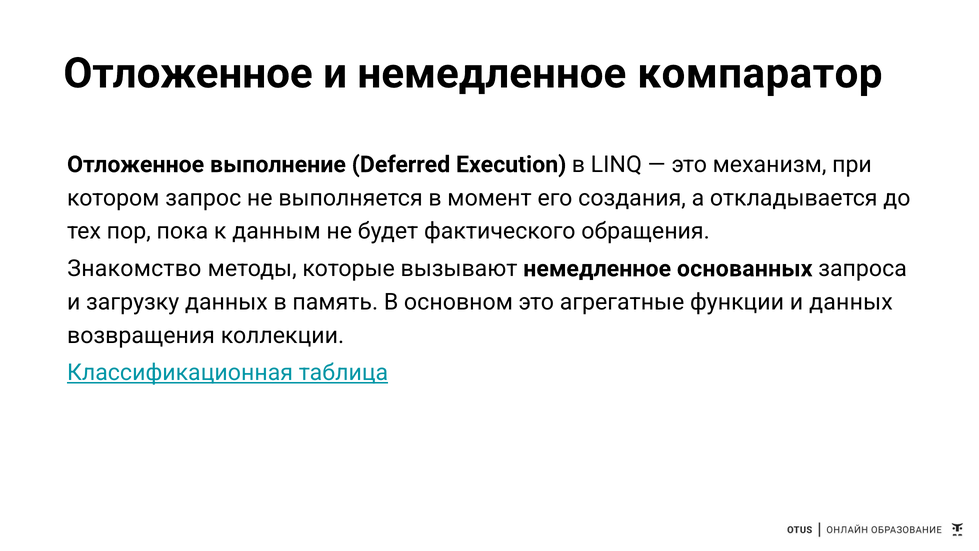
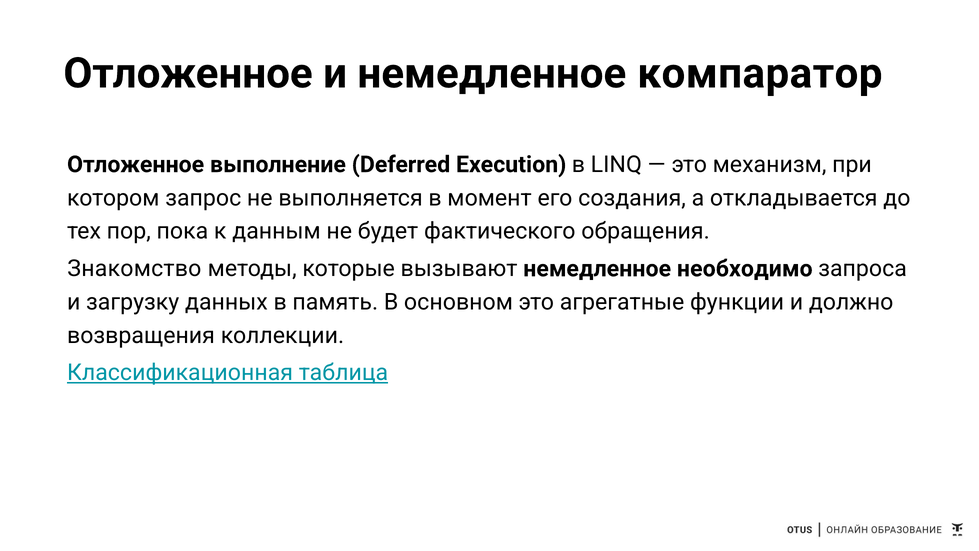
основанных: основанных -> необходимо
и данных: данных -> должно
